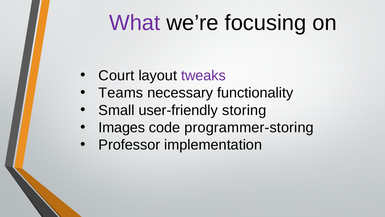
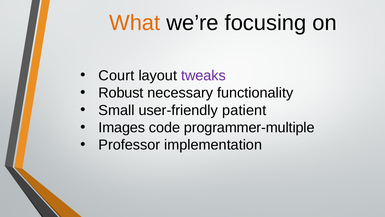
What colour: purple -> orange
Teams: Teams -> Robust
storing: storing -> patient
programmer-storing: programmer-storing -> programmer-multiple
